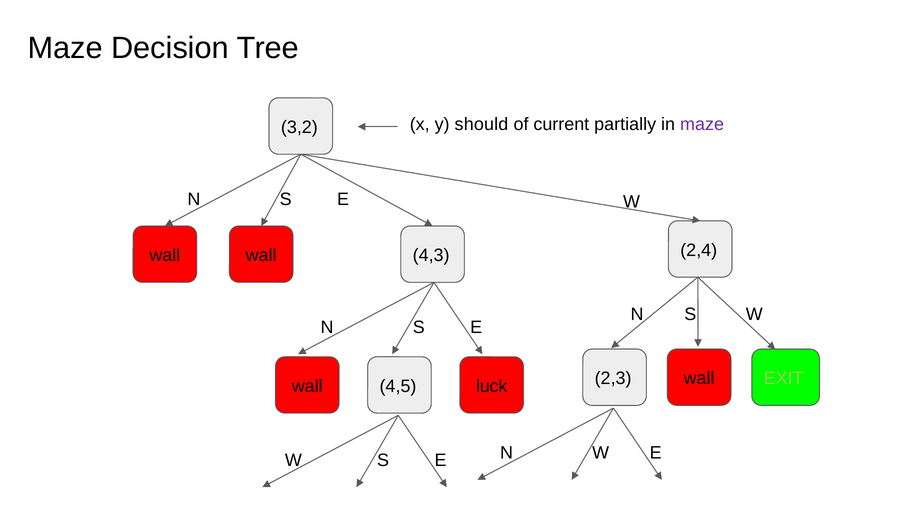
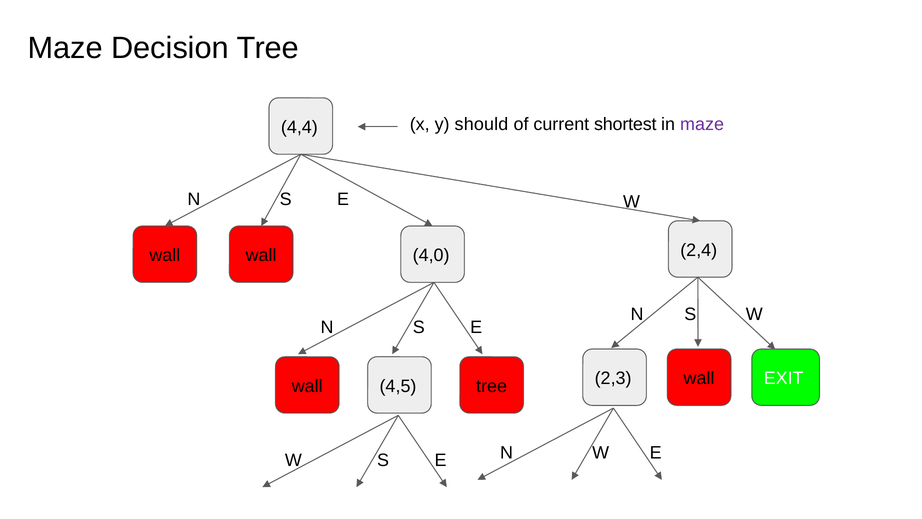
partially: partially -> shortest
3,2: 3,2 -> 4,4
4,3: 4,3 -> 4,0
4,5 luck: luck -> tree
EXIT colour: light green -> white
